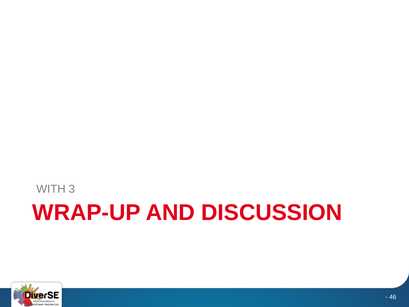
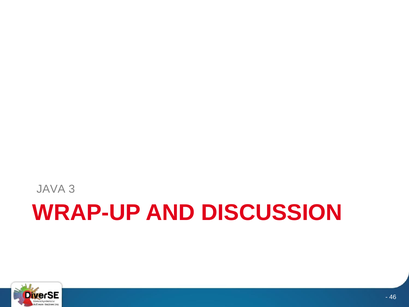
WITH: WITH -> JAVA
